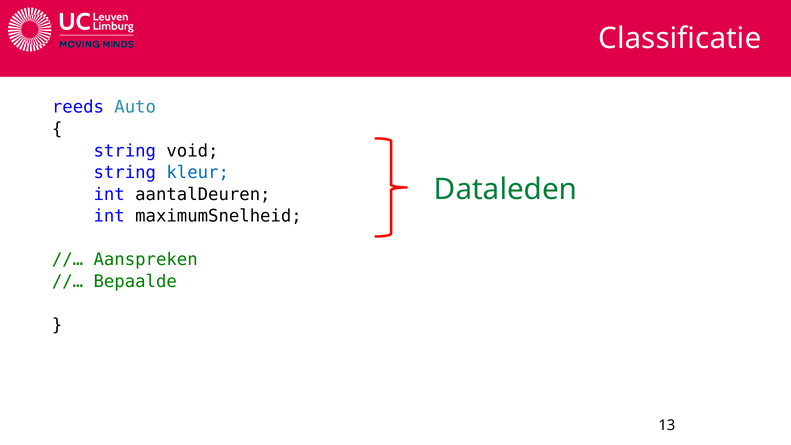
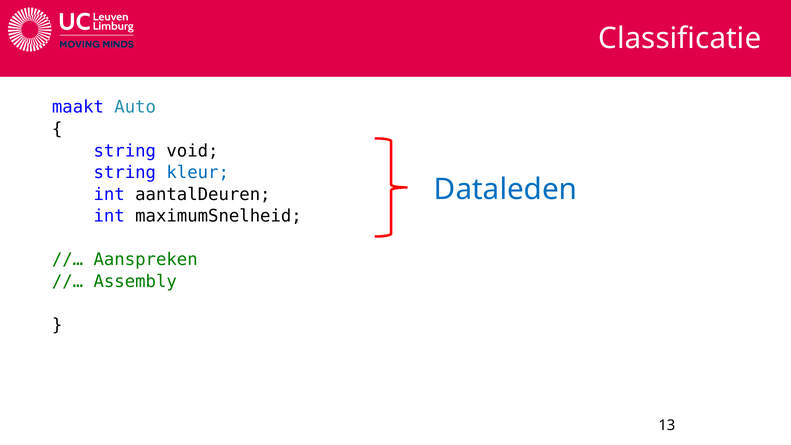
reeds: reeds -> maakt
Dataleden colour: green -> blue
Bepaalde: Bepaalde -> Assembly
